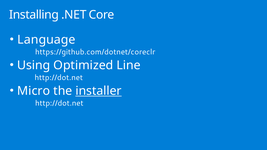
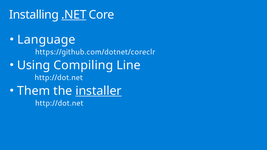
.NET underline: none -> present
Optimized: Optimized -> Compiling
Micro: Micro -> Them
